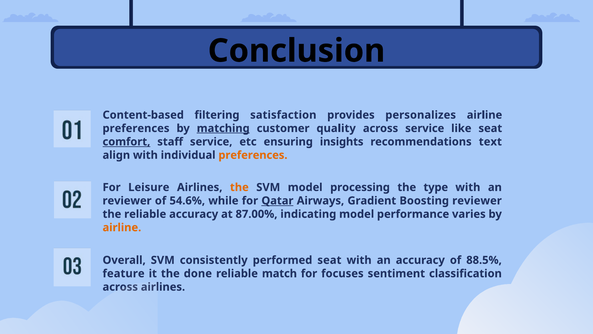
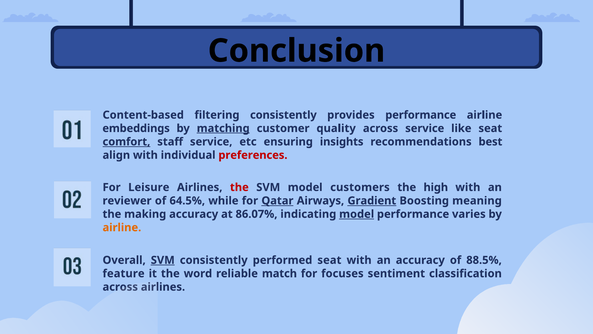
filtering satisfaction: satisfaction -> consistently
provides personalizes: personalizes -> performance
preferences at (136, 128): preferences -> embeddings
text: text -> best
preferences at (253, 155) colour: orange -> red
the at (239, 187) colour: orange -> red
processing: processing -> customers
type: type -> high
54.6%: 54.6% -> 64.5%
Gradient underline: none -> present
Boosting reviewer: reviewer -> meaning
the reliable: reliable -> making
87.00%: 87.00% -> 86.07%
model at (357, 214) underline: none -> present
SVM at (163, 260) underline: none -> present
done: done -> word
